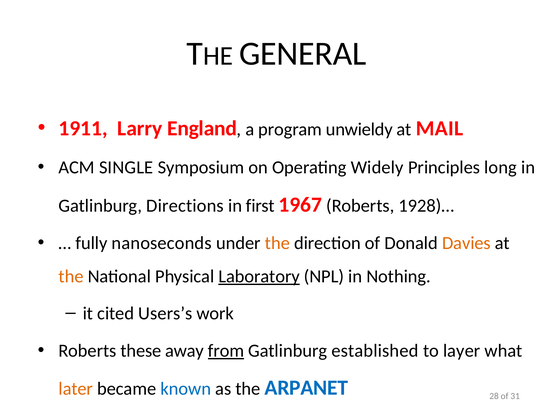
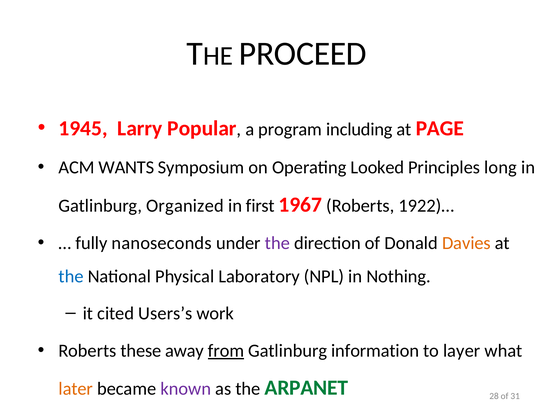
GENERAL: GENERAL -> PROCEED
1911: 1911 -> 1945
England: England -> Popular
unwieldy: unwieldy -> including
MAIL: MAIL -> PAGE
SINGLE: SINGLE -> WANTS
Widely: Widely -> Looked
Directions: Directions -> Organized
1928)…: 1928)… -> 1922)…
the at (277, 243) colour: orange -> purple
the at (71, 276) colour: orange -> blue
Laboratory underline: present -> none
established: established -> information
known colour: blue -> purple
ARPANET colour: blue -> green
